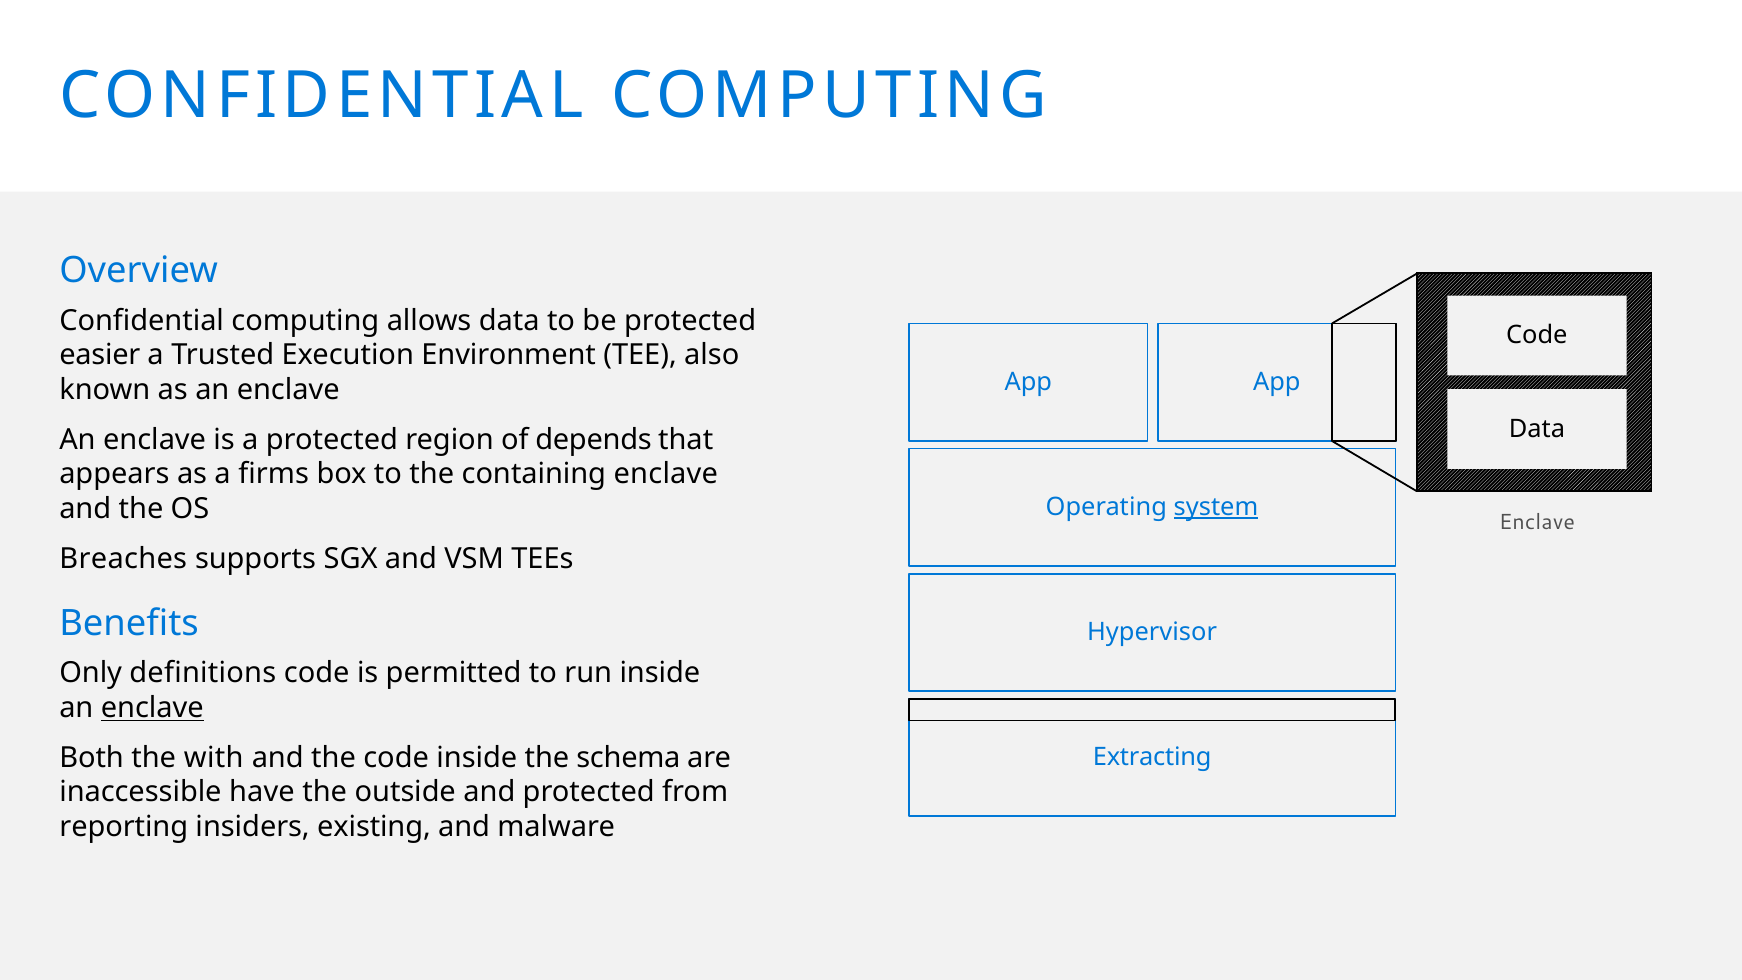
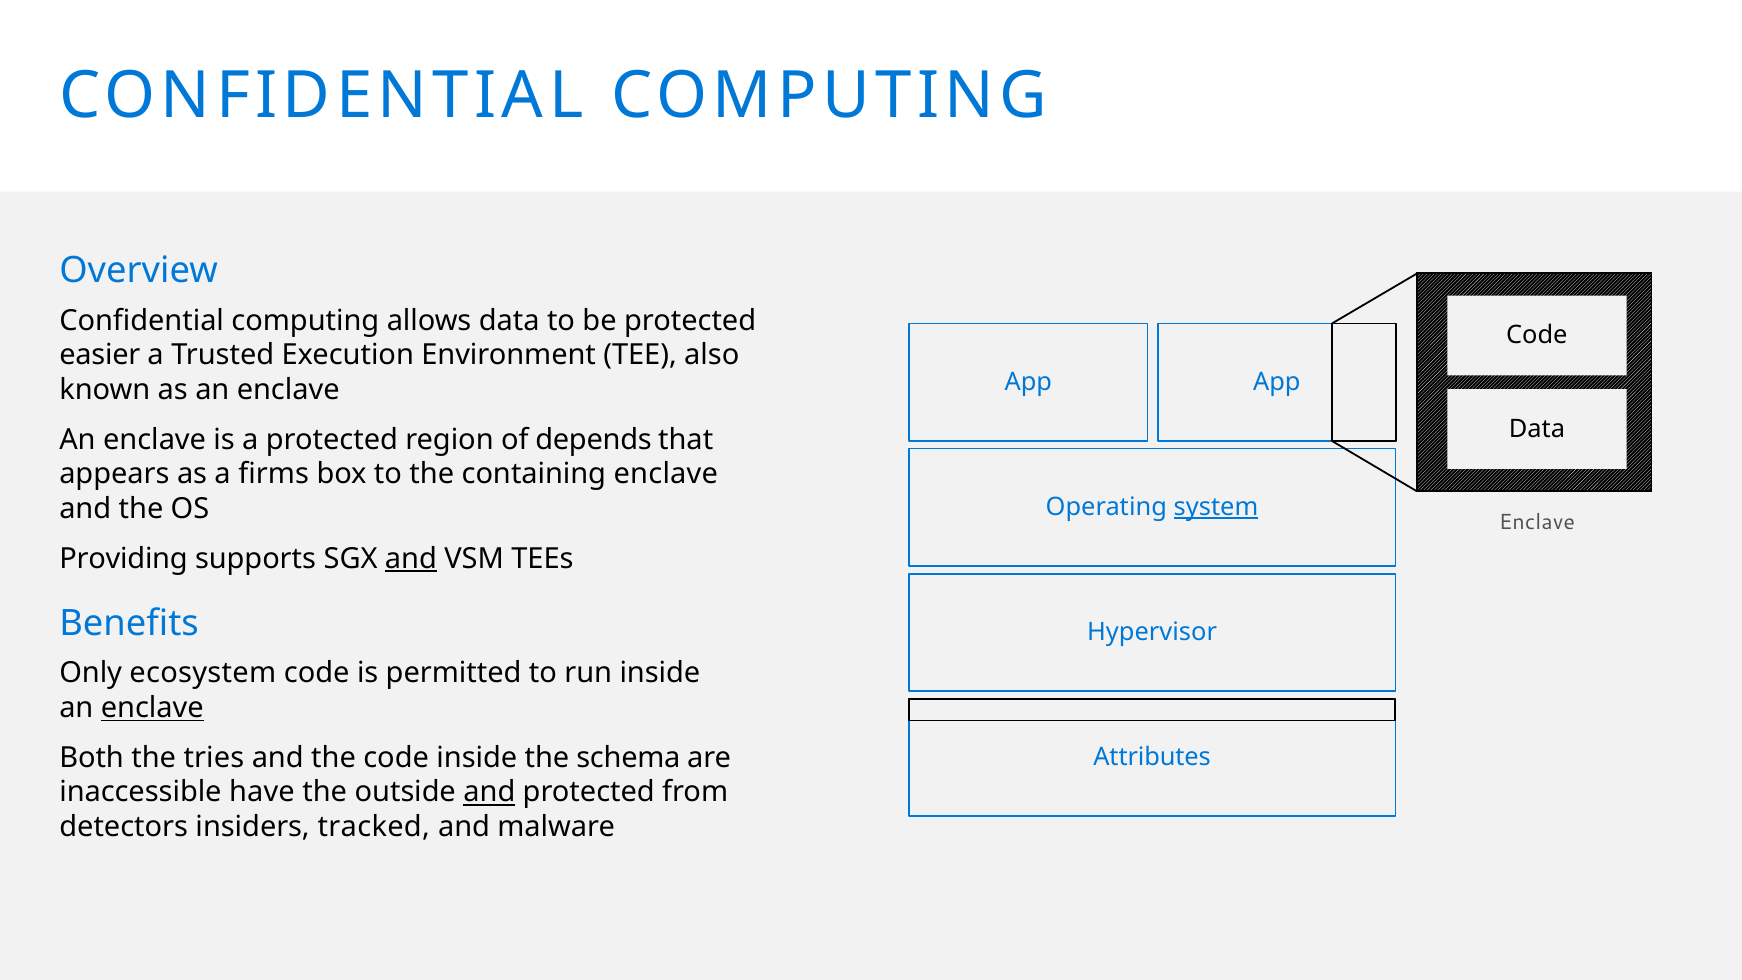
Breaches: Breaches -> Providing
and at (411, 558) underline: none -> present
definitions: definitions -> ecosystem
with: with -> tries
Extracting: Extracting -> Attributes
and at (489, 792) underline: none -> present
reporting: reporting -> detectors
existing: existing -> tracked
